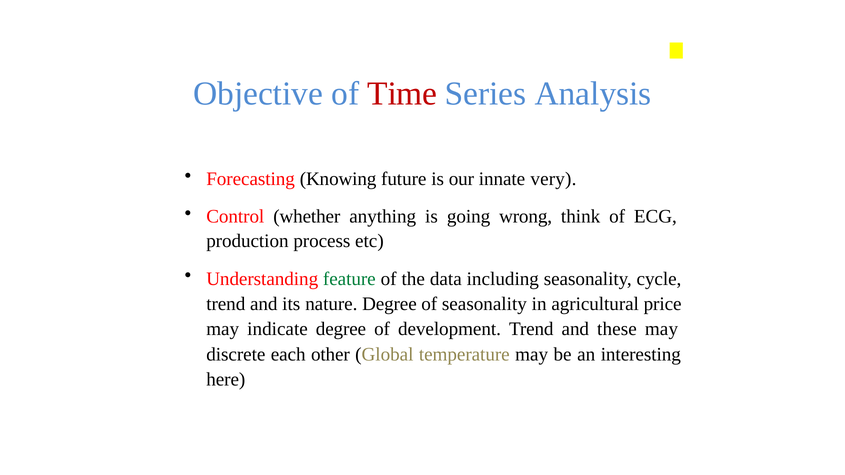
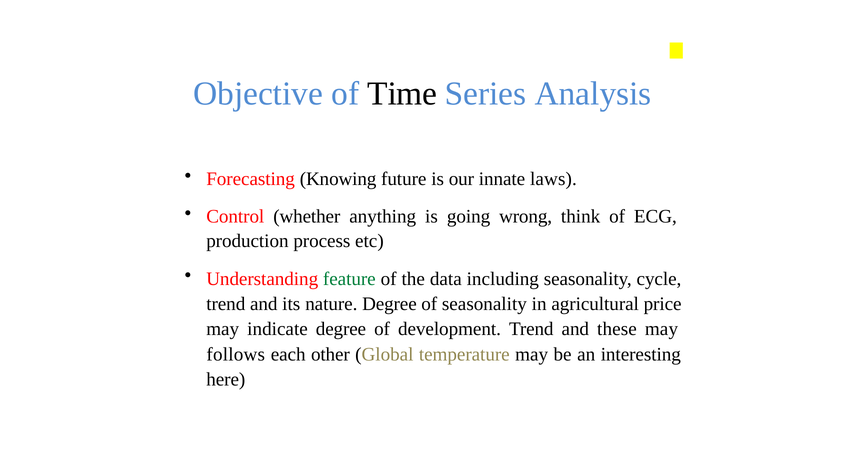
Time colour: red -> black
very: very -> laws
discrete: discrete -> follows
